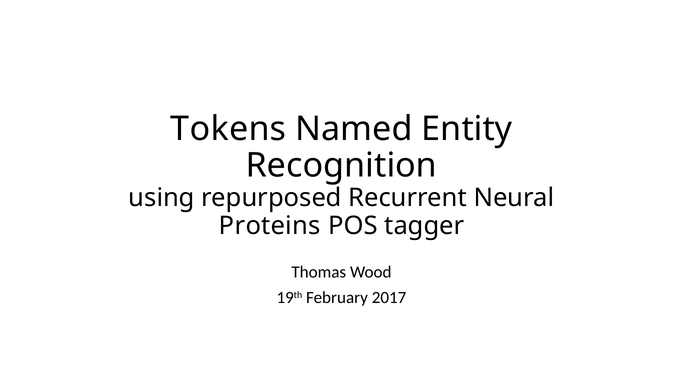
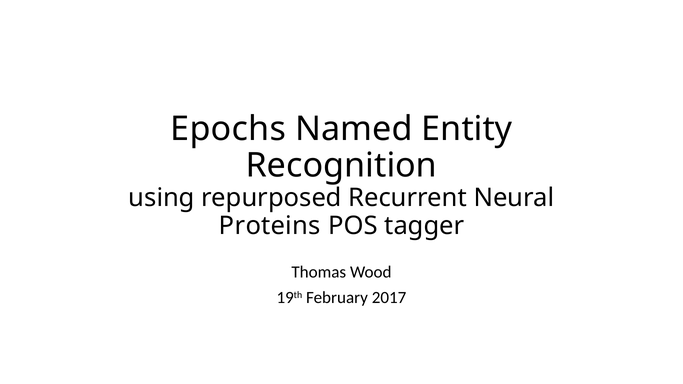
Tokens: Tokens -> Epochs
